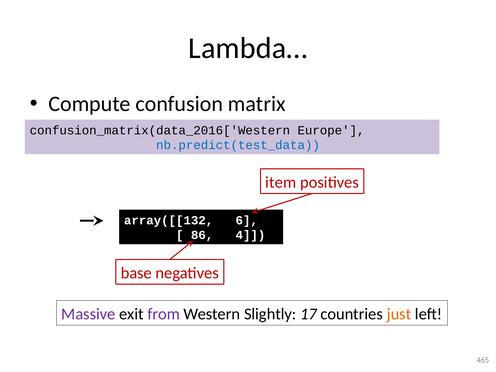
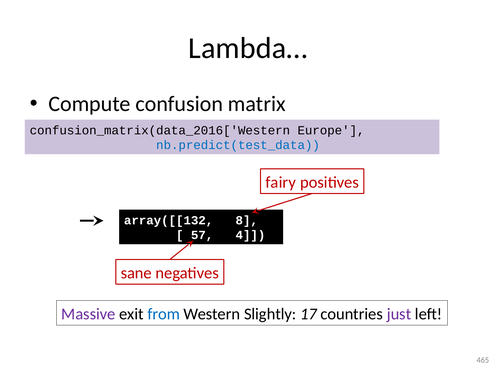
item: item -> fairy
6: 6 -> 8
86: 86 -> 57
base: base -> sane
from colour: purple -> blue
just colour: orange -> purple
